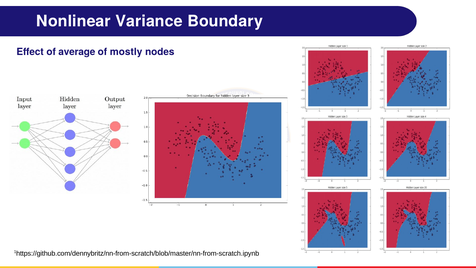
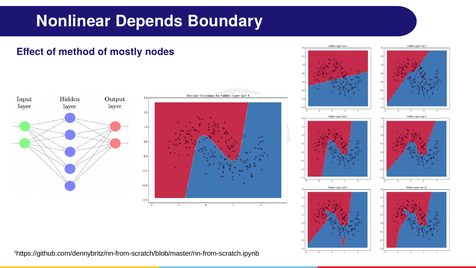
Variance: Variance -> Depends
average: average -> method
